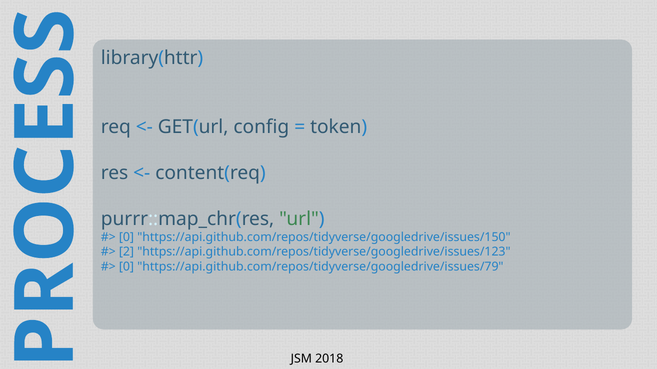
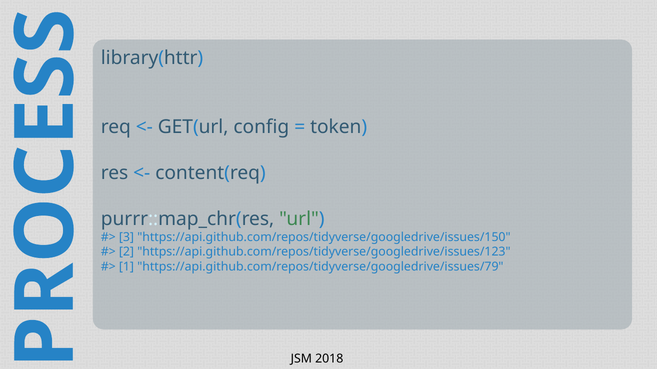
0 at (126, 237): 0 -> 3
0 at (126, 267): 0 -> 1
